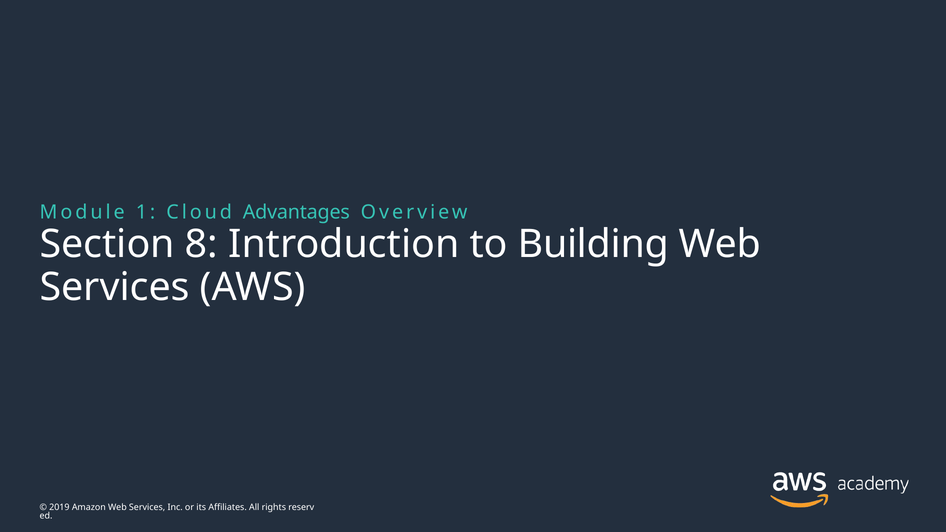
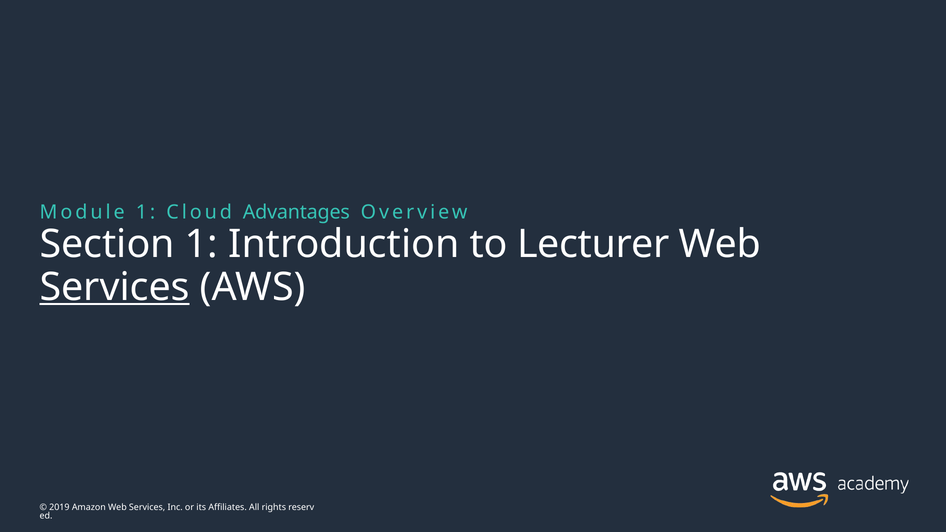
Section 8: 8 -> 1
Building: Building -> Lecturer
Services at (115, 287) underline: none -> present
